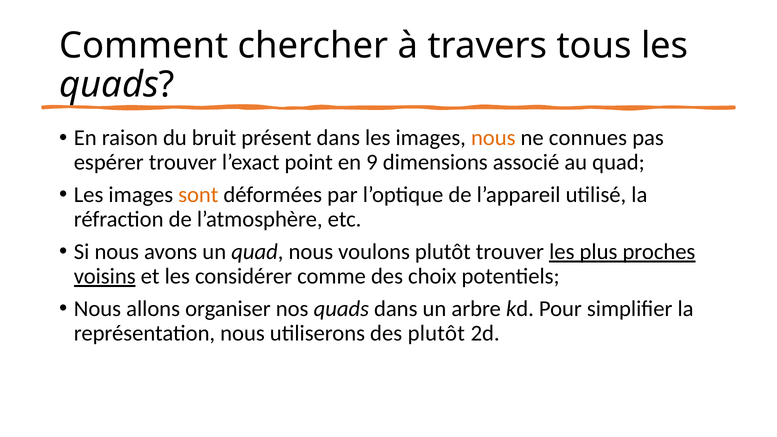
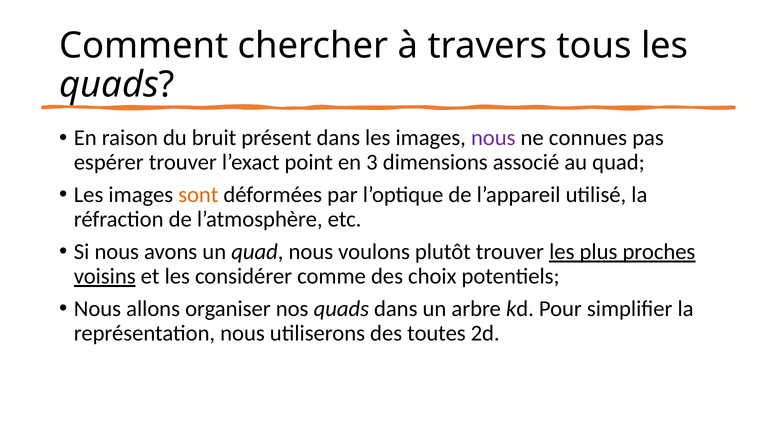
nous at (493, 138) colour: orange -> purple
9: 9 -> 3
des plutôt: plutôt -> toutes
